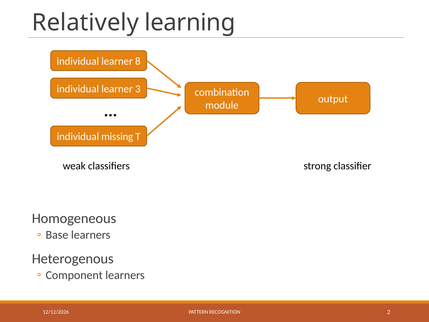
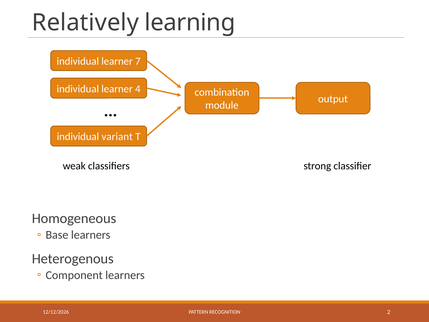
8: 8 -> 7
3: 3 -> 4
missing: missing -> variant
